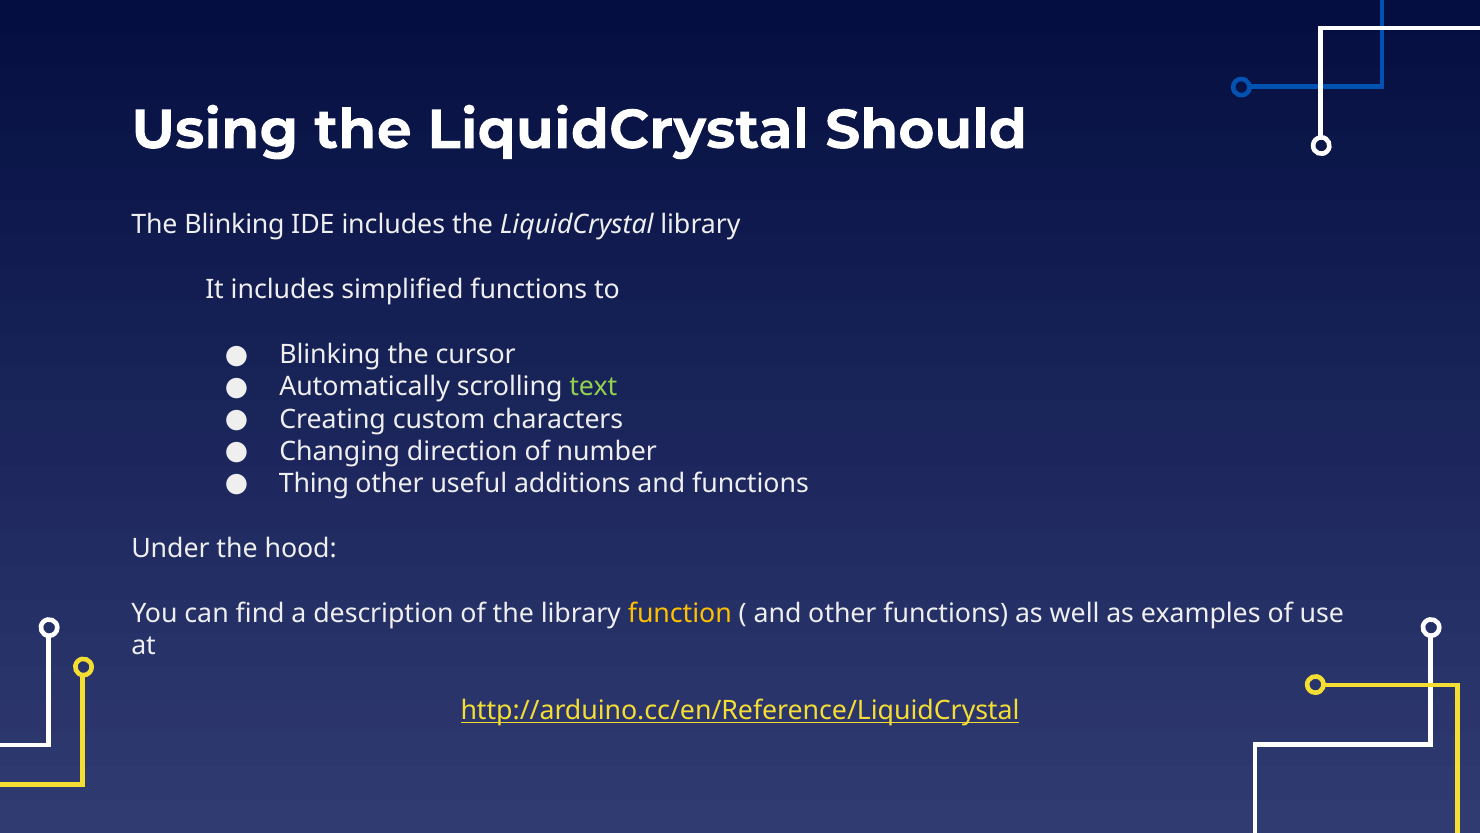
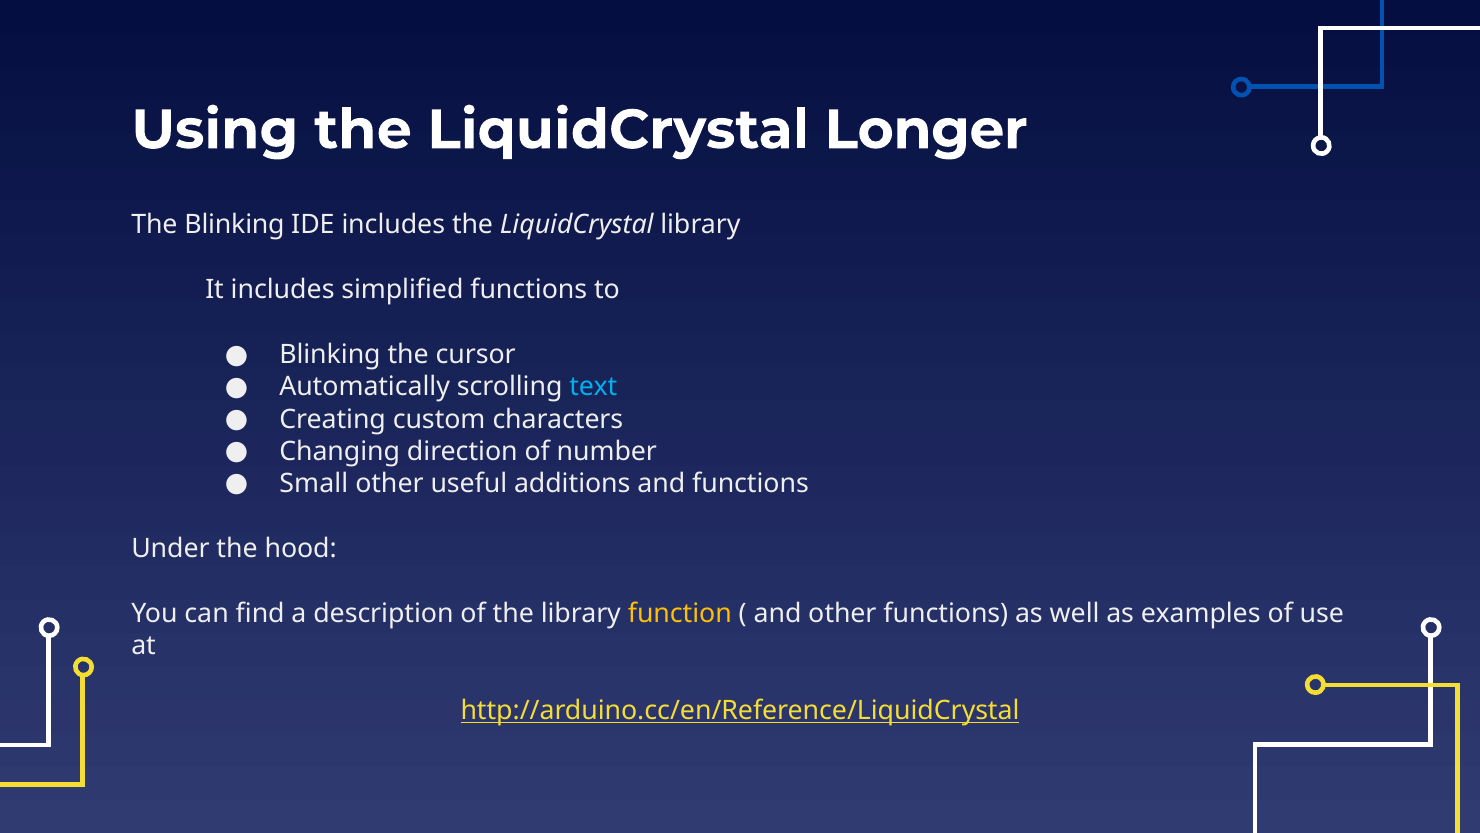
Should: Should -> Longer
text colour: light green -> light blue
Thing: Thing -> Small
